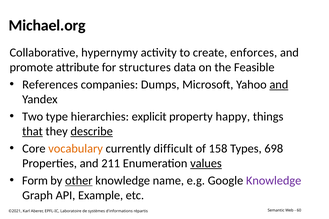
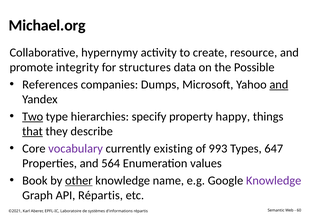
enforces: enforces -> resource
attribute: attribute -> integrity
Feasible: Feasible -> Possible
Two underline: none -> present
explicit: explicit -> specify
describe underline: present -> none
vocabulary colour: orange -> purple
difficult: difficult -> existing
158: 158 -> 993
698: 698 -> 647
211: 211 -> 564
values underline: present -> none
Form: Form -> Book
API Example: Example -> Répartis
